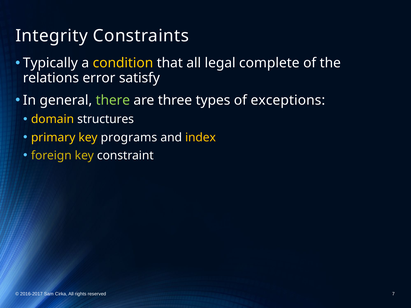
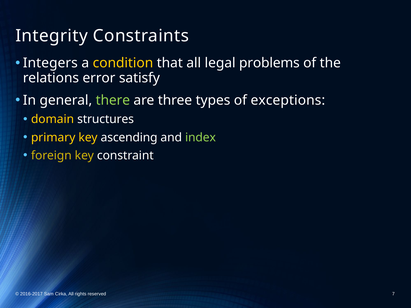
Typically: Typically -> Integers
complete: complete -> problems
programs: programs -> ascending
index colour: yellow -> light green
